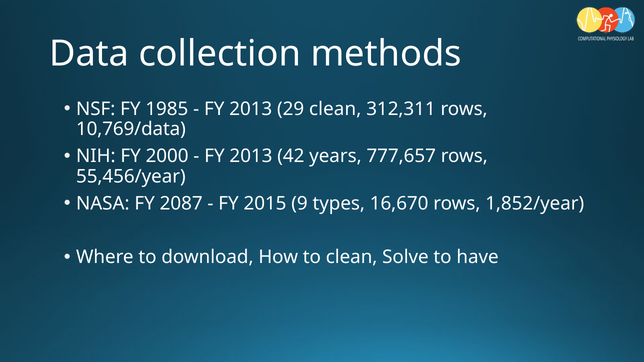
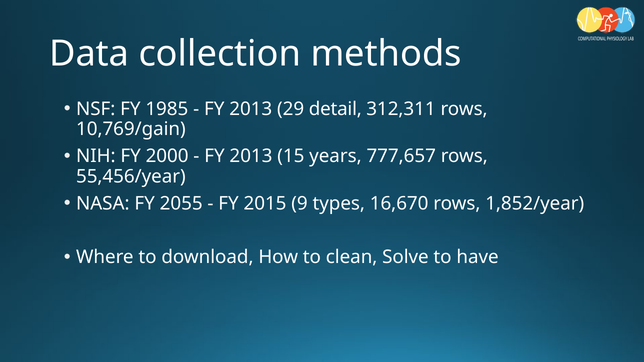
29 clean: clean -> detail
10,769/data: 10,769/data -> 10,769/gain
42: 42 -> 15
2087: 2087 -> 2055
